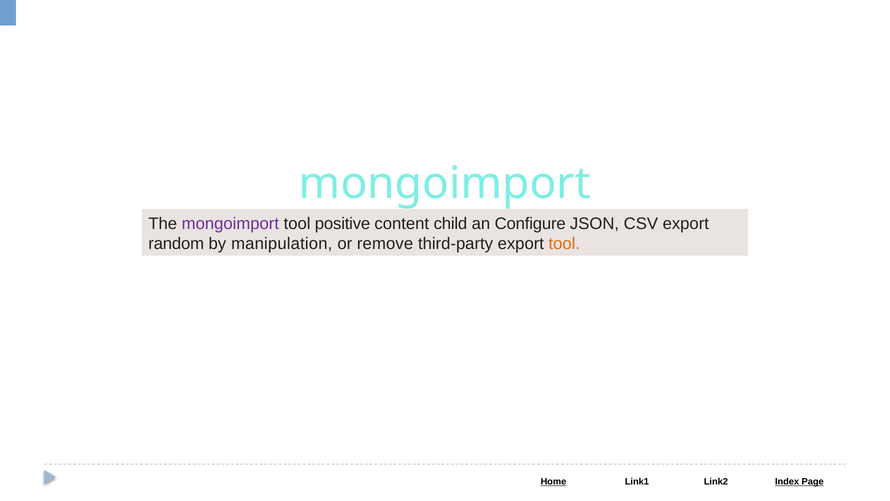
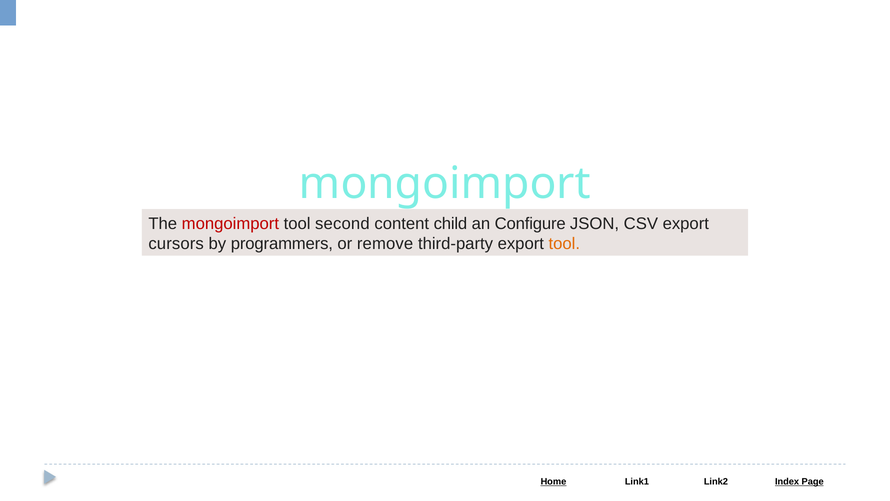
mongoimport at (230, 223) colour: purple -> red
positive: positive -> second
random: random -> cursors
manipulation: manipulation -> programmers
